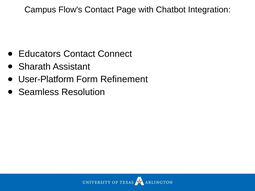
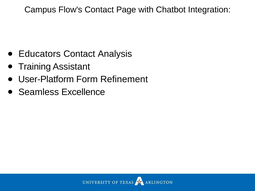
Connect: Connect -> Analysis
Sharath: Sharath -> Training
Resolution: Resolution -> Excellence
